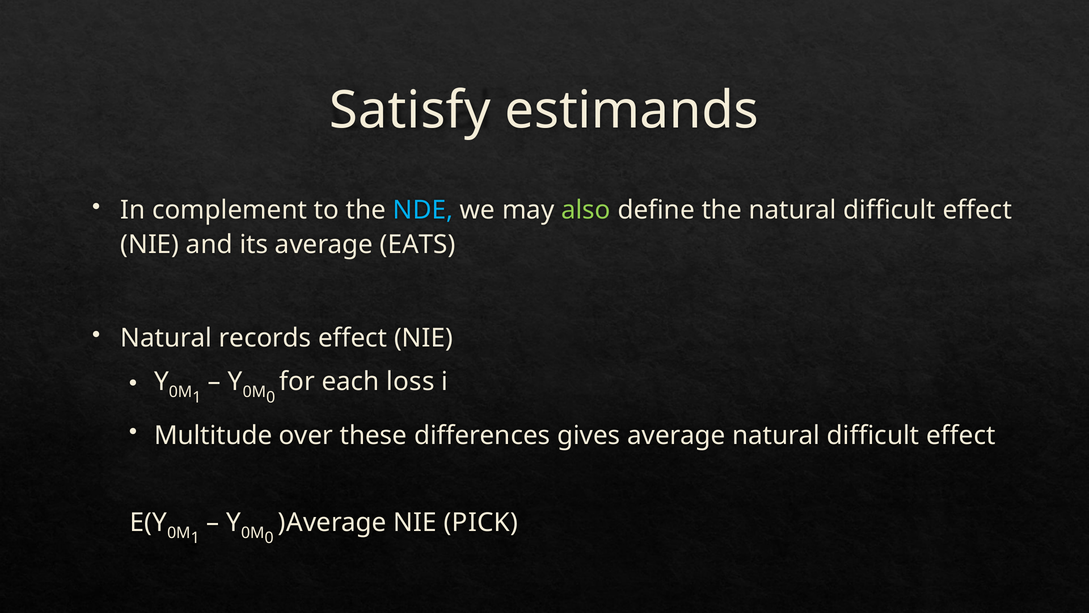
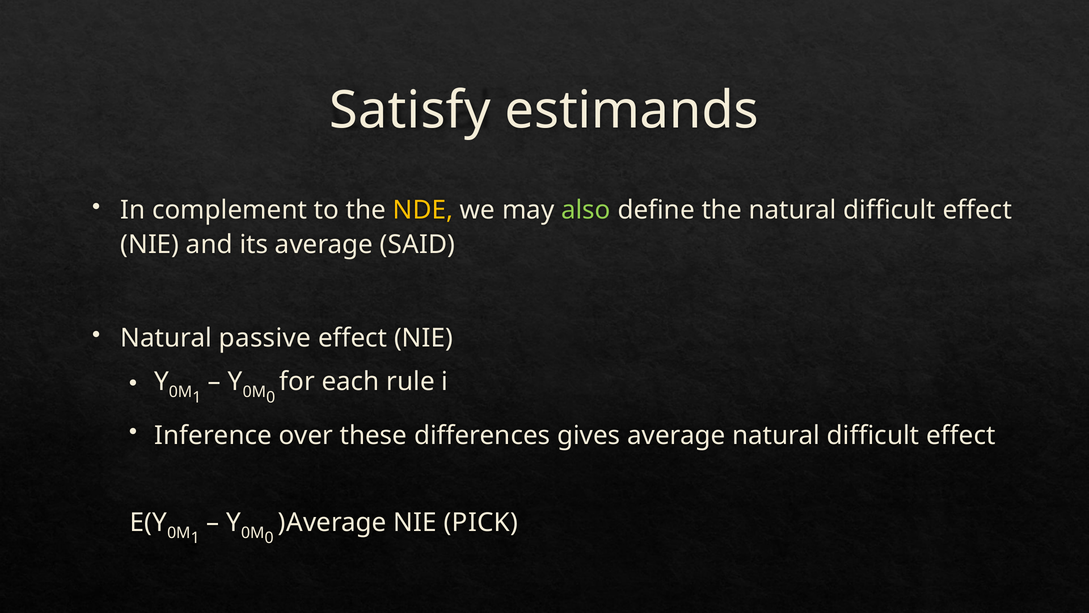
NDE colour: light blue -> yellow
EATS: EATS -> SAID
records: records -> passive
loss: loss -> rule
Multitude: Multitude -> Inference
